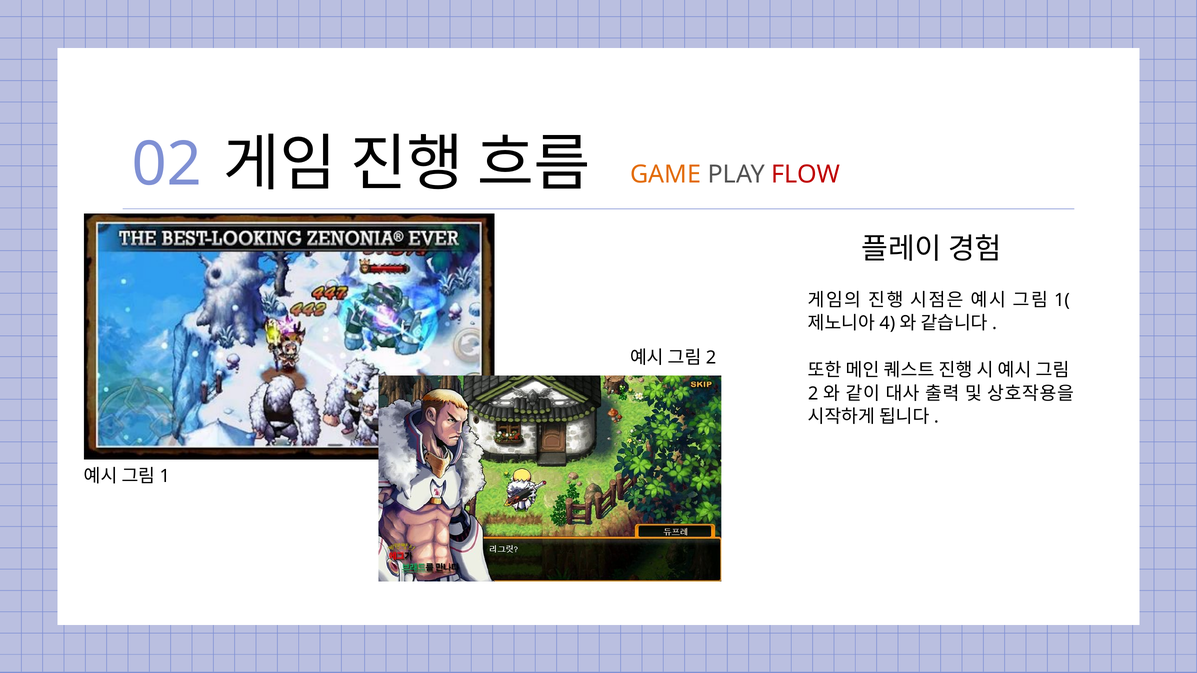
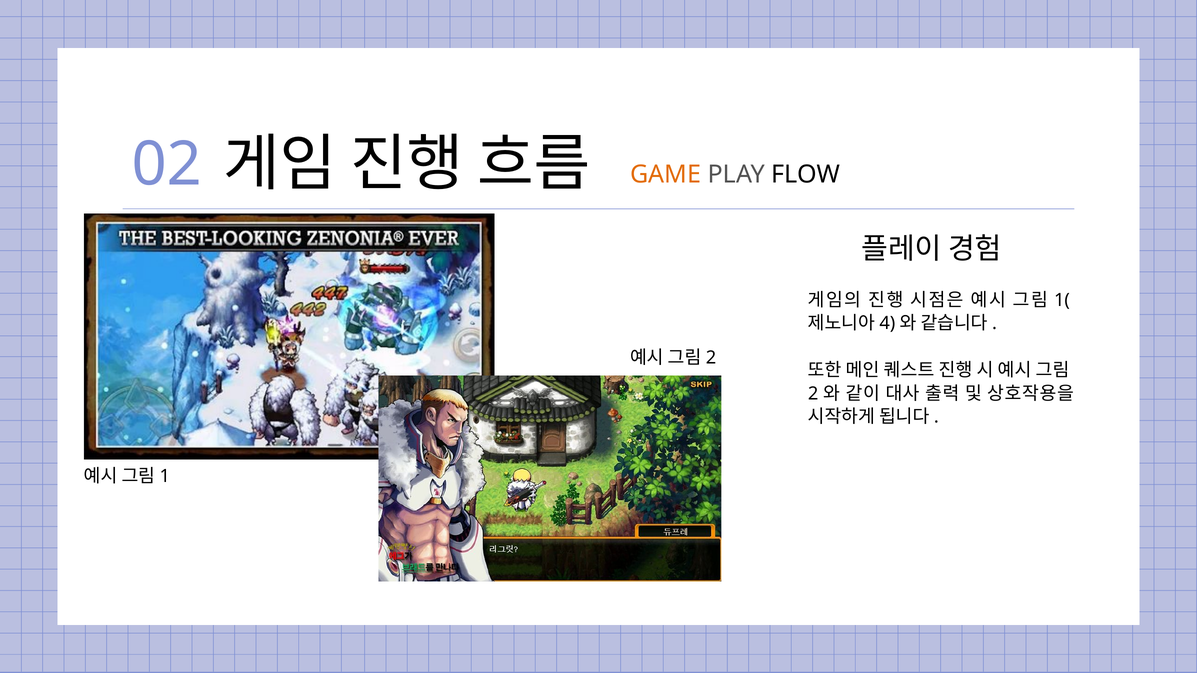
FLOW colour: red -> black
